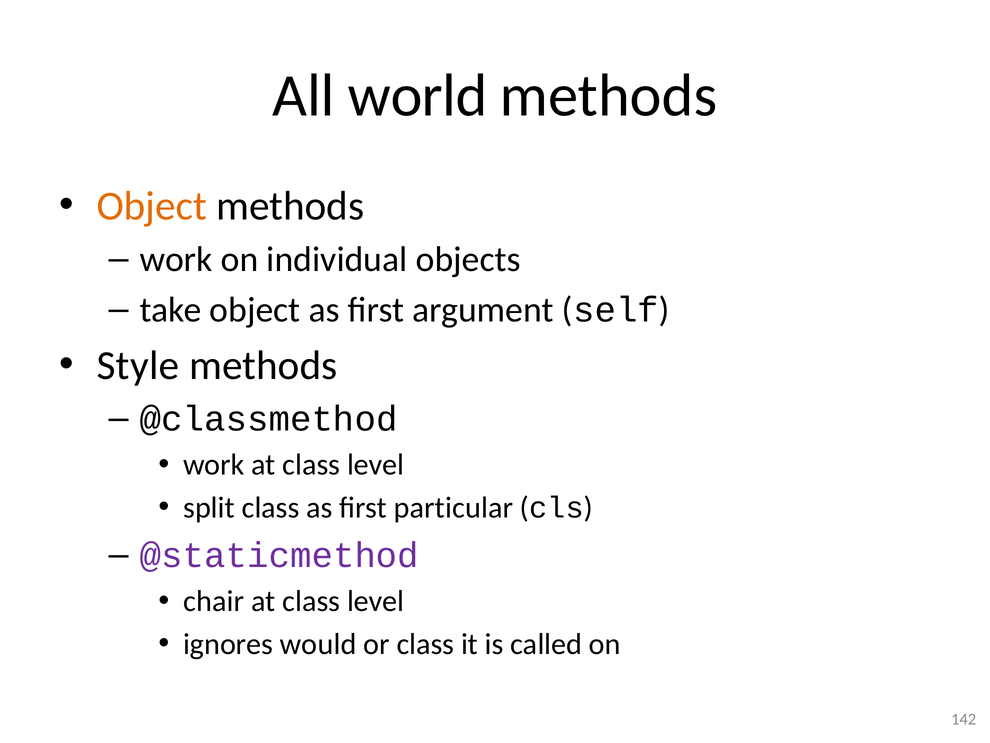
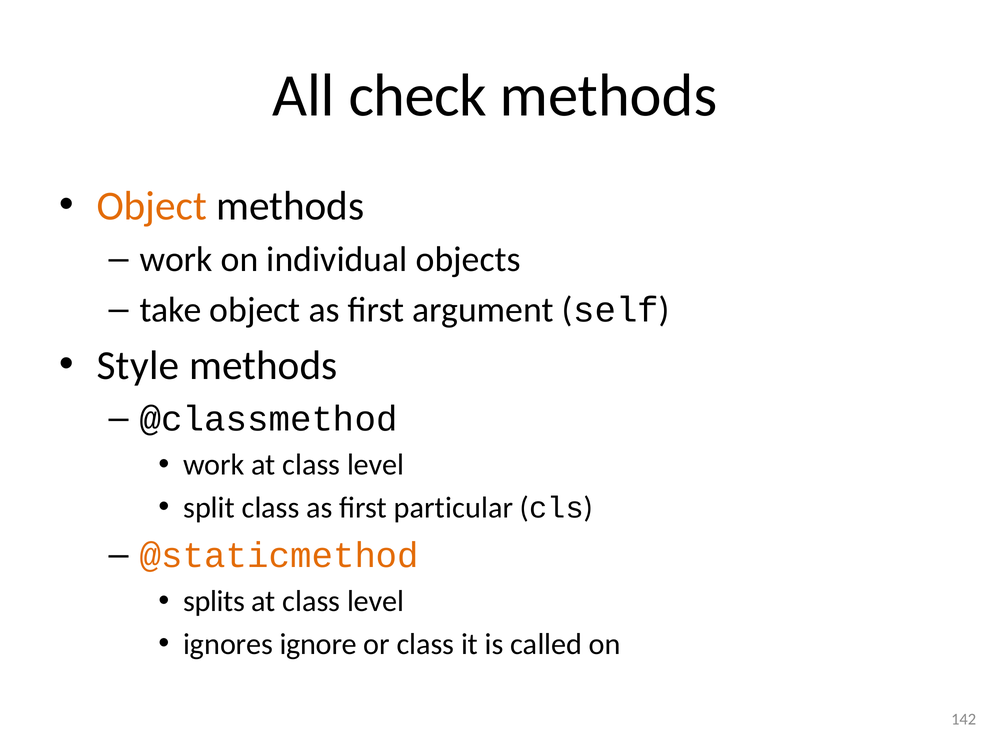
world: world -> check
@staticmethod colour: purple -> orange
chair: chair -> splits
would: would -> ignore
